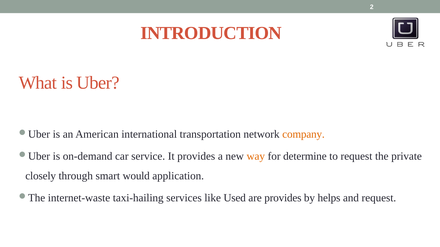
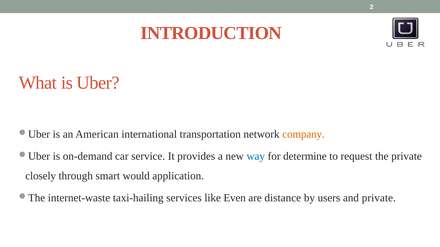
way colour: orange -> blue
Used: Used -> Even
are provides: provides -> distance
helps: helps -> users
and request: request -> private
